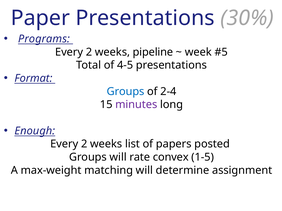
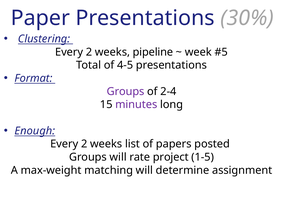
Programs: Programs -> Clustering
Groups at (126, 92) colour: blue -> purple
convex: convex -> project
